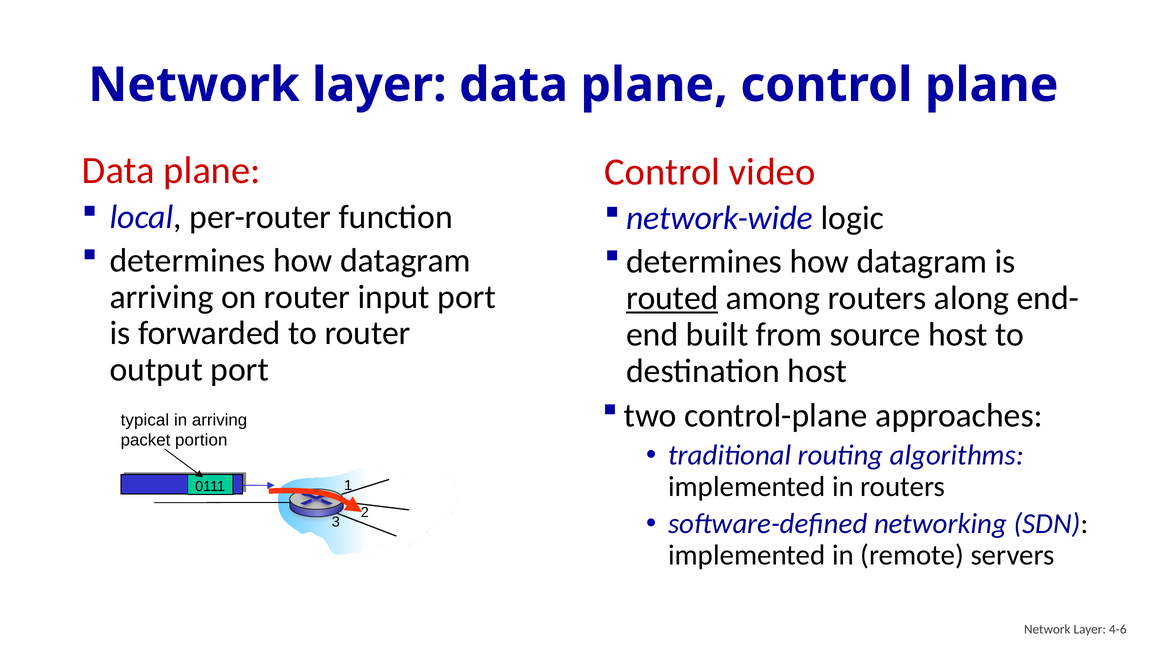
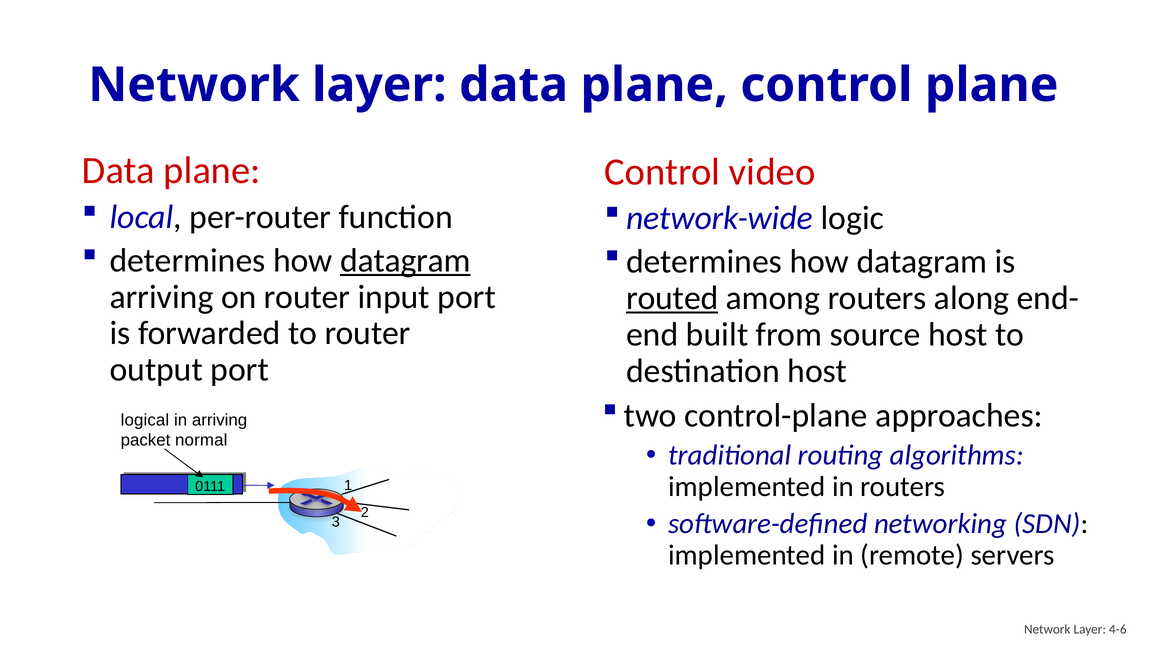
datagram at (406, 260) underline: none -> present
typical: typical -> logical
portion: portion -> normal
